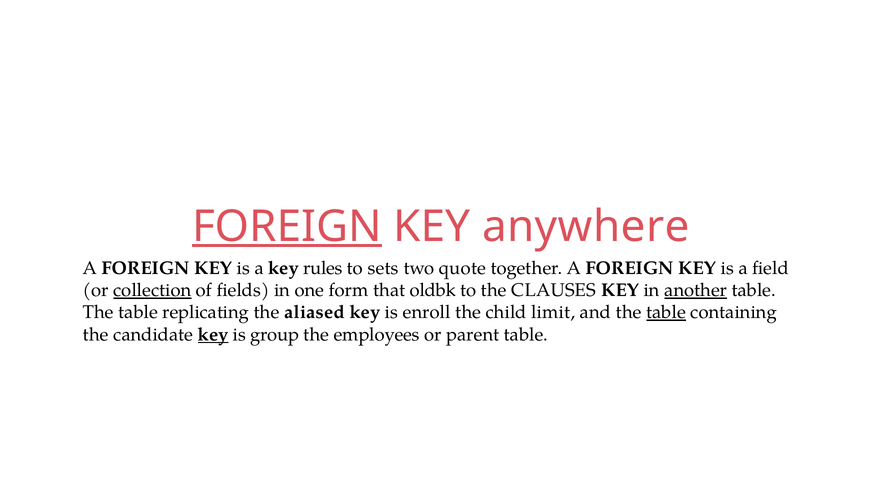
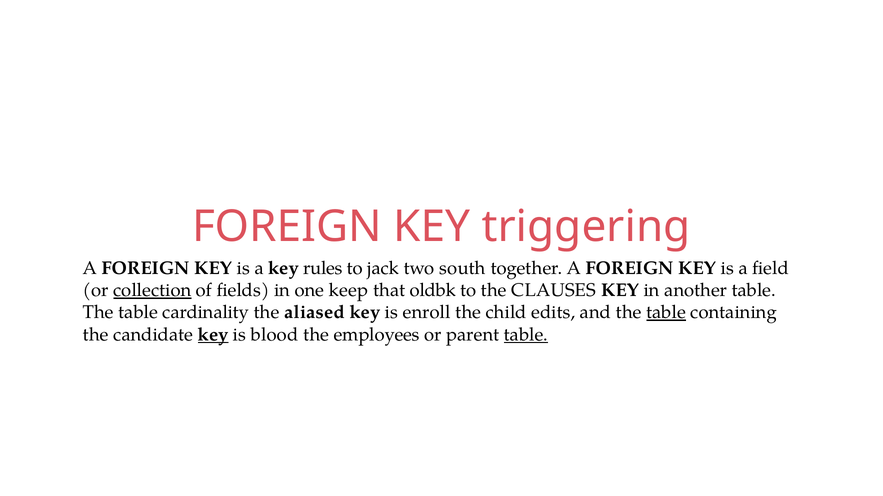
FOREIGN at (287, 227) underline: present -> none
anywhere: anywhere -> triggering
sets: sets -> jack
quote: quote -> south
form: form -> keep
another underline: present -> none
replicating: replicating -> cardinality
limit: limit -> edits
group: group -> blood
table at (526, 335) underline: none -> present
